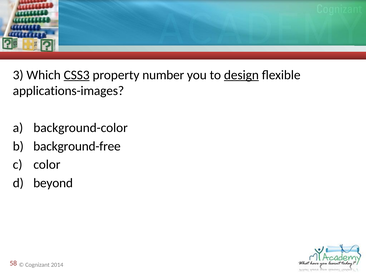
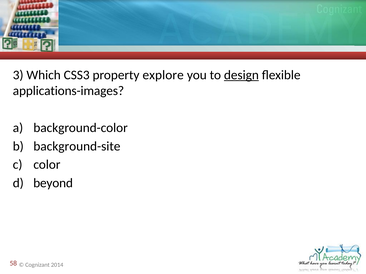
CSS3 underline: present -> none
number: number -> explore
background-free: background-free -> background-site
